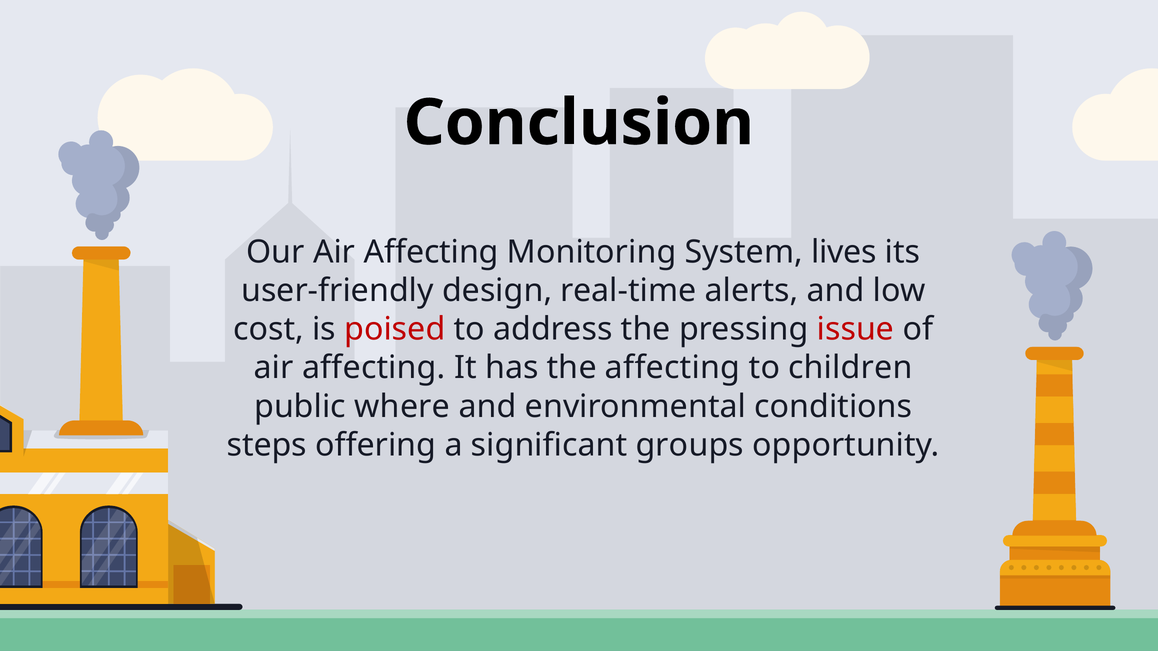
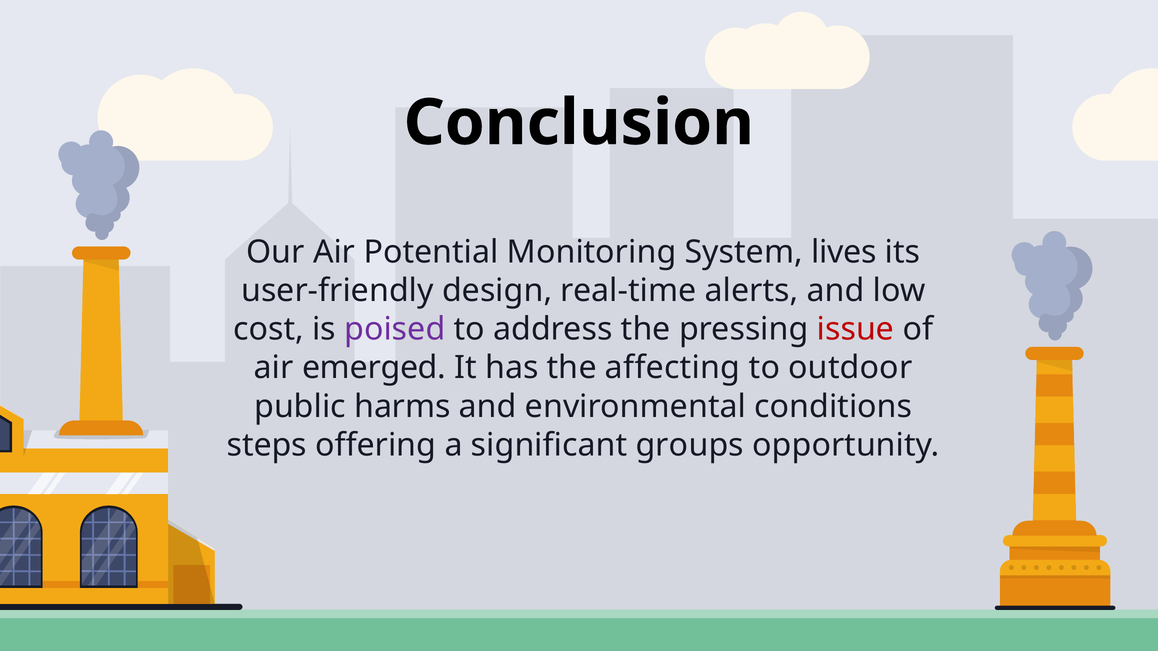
Our Air Affecting: Affecting -> Potential
poised colour: red -> purple
affecting at (374, 368): affecting -> emerged
children: children -> outdoor
where: where -> harms
